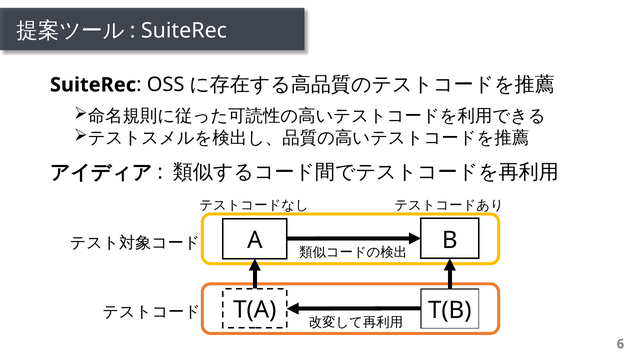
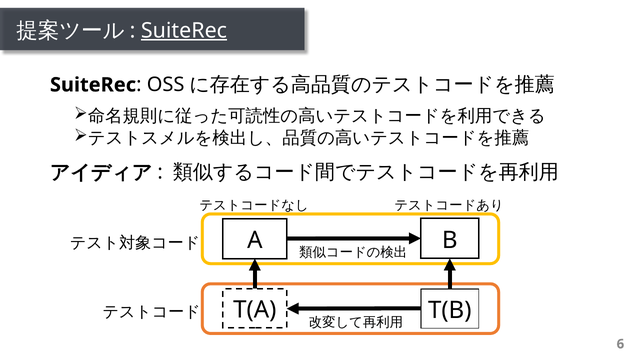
SuiteRec at (184, 31) underline: none -> present
